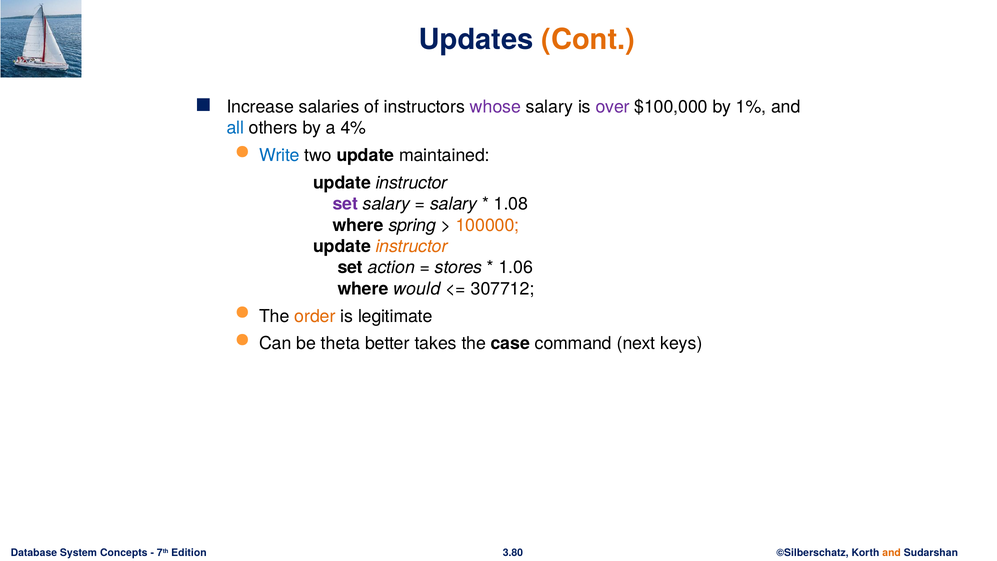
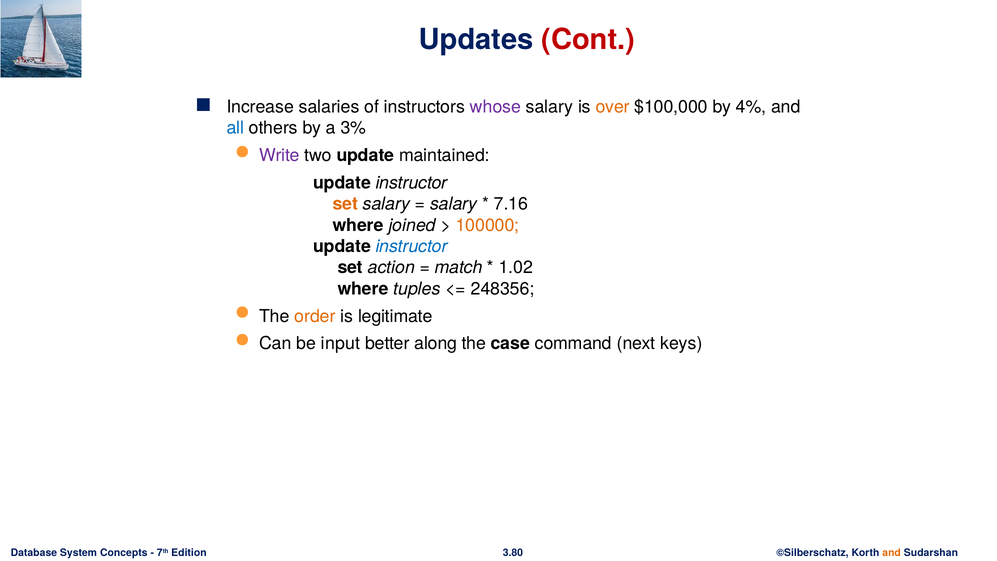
Cont colour: orange -> red
over colour: purple -> orange
1%: 1% -> 4%
4%: 4% -> 3%
Write colour: blue -> purple
set at (345, 204) colour: purple -> orange
1.08: 1.08 -> 7.16
spring: spring -> joined
instructor at (412, 246) colour: orange -> blue
stores: stores -> match
1.06: 1.06 -> 1.02
would: would -> tuples
307712: 307712 -> 248356
theta: theta -> input
takes: takes -> along
